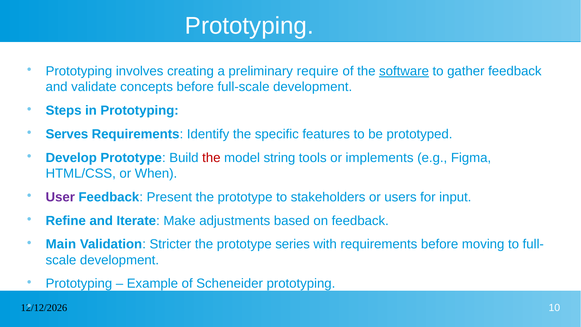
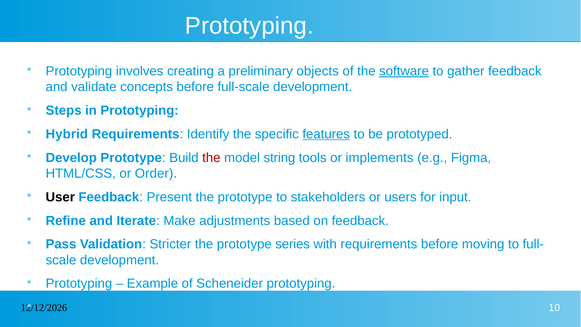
require: require -> objects
Serves: Serves -> Hybrid
features underline: none -> present
When: When -> Order
User colour: purple -> black
Main: Main -> Pass
